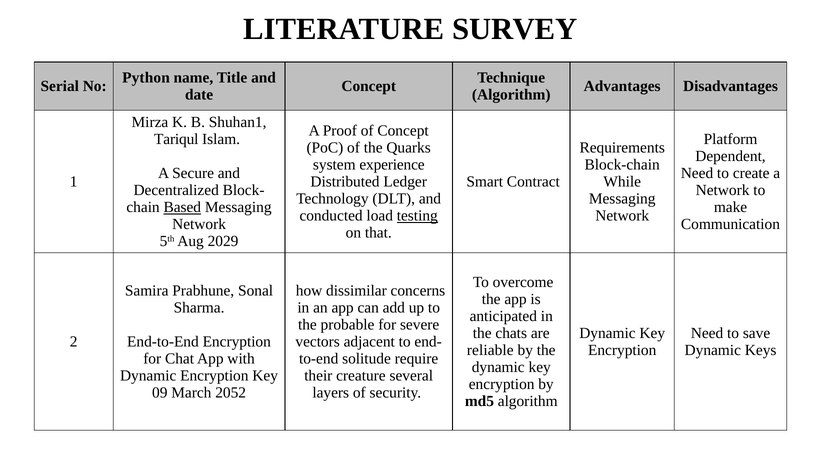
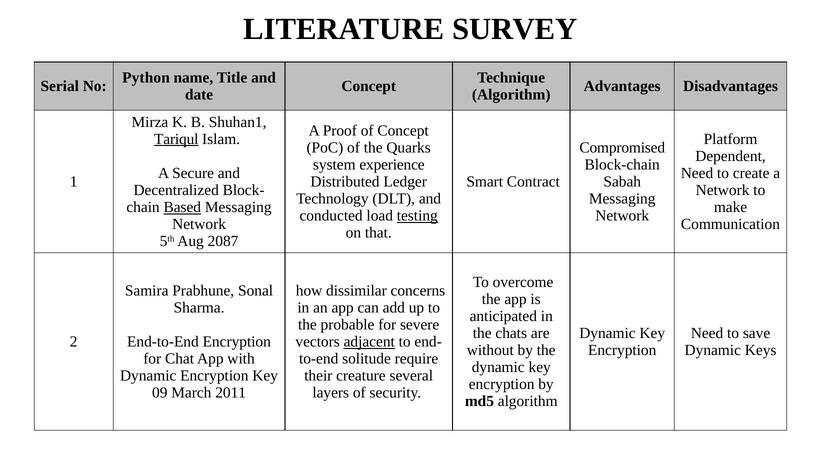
Tariqul underline: none -> present
Requirements: Requirements -> Compromised
While: While -> Sabah
2029: 2029 -> 2087
adjacent underline: none -> present
reliable: reliable -> without
2052: 2052 -> 2011
